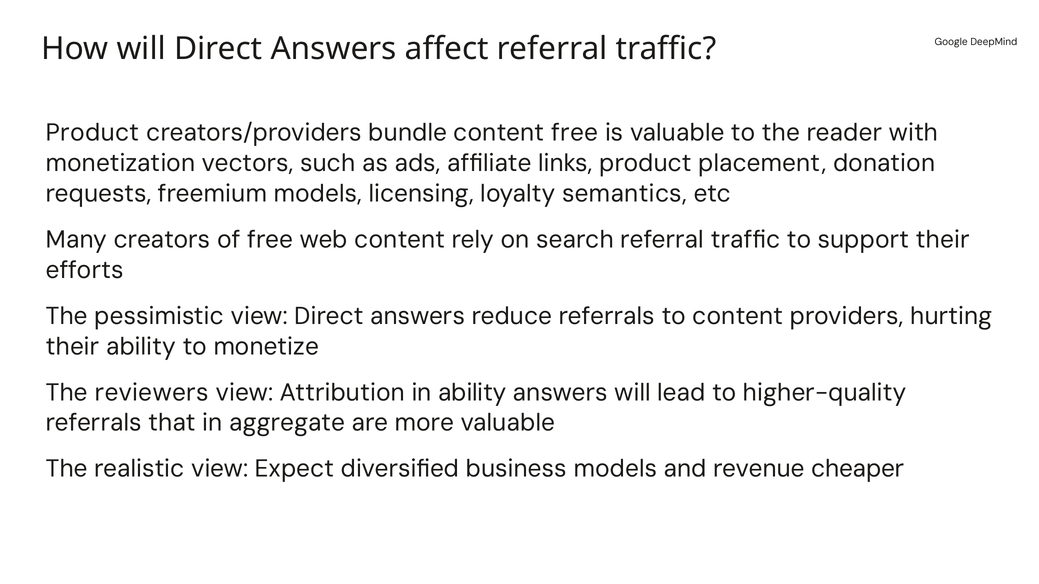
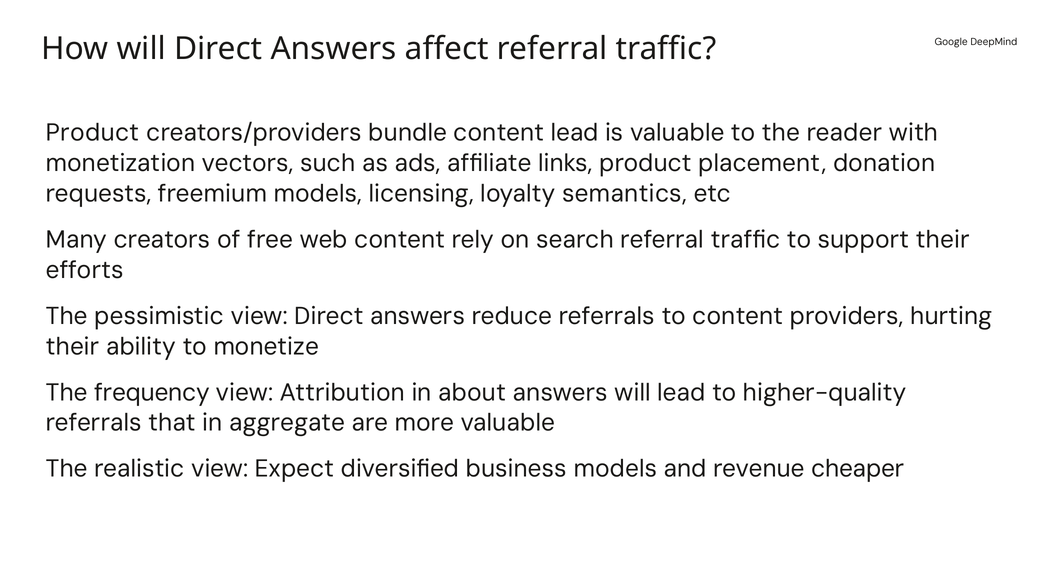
content free: free -> lead
reviewers: reviewers -> frequency
in ability: ability -> about
